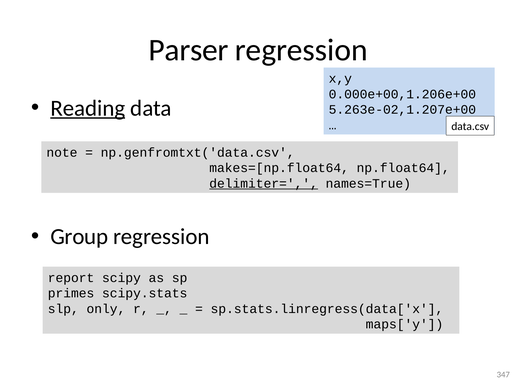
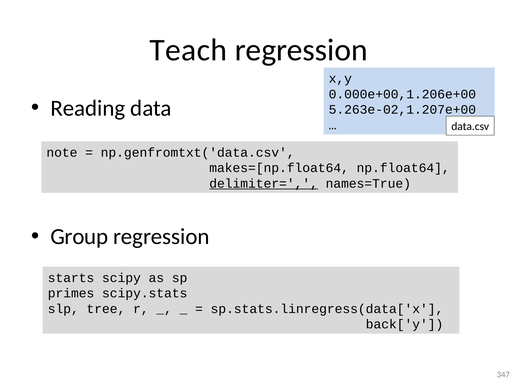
Parser: Parser -> Teach
Reading underline: present -> none
report: report -> starts
only: only -> tree
maps['y: maps['y -> back['y
